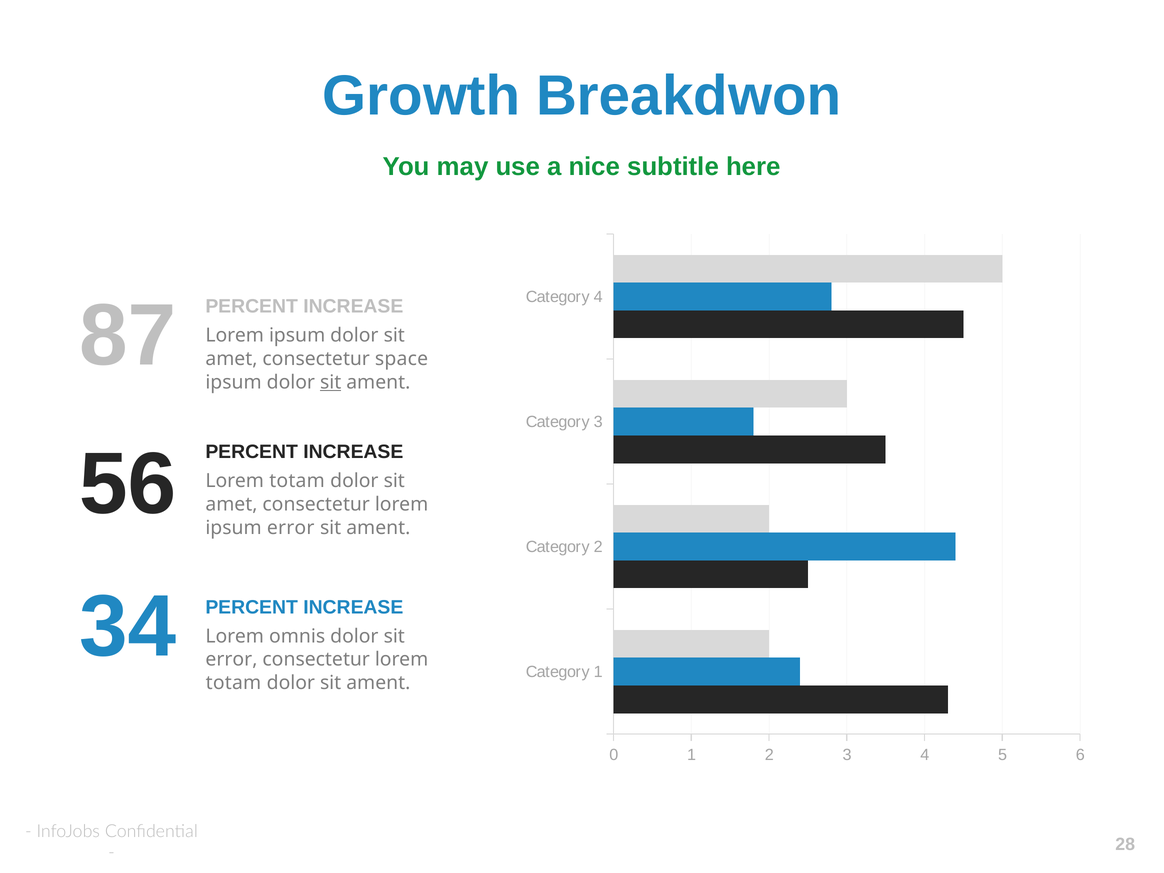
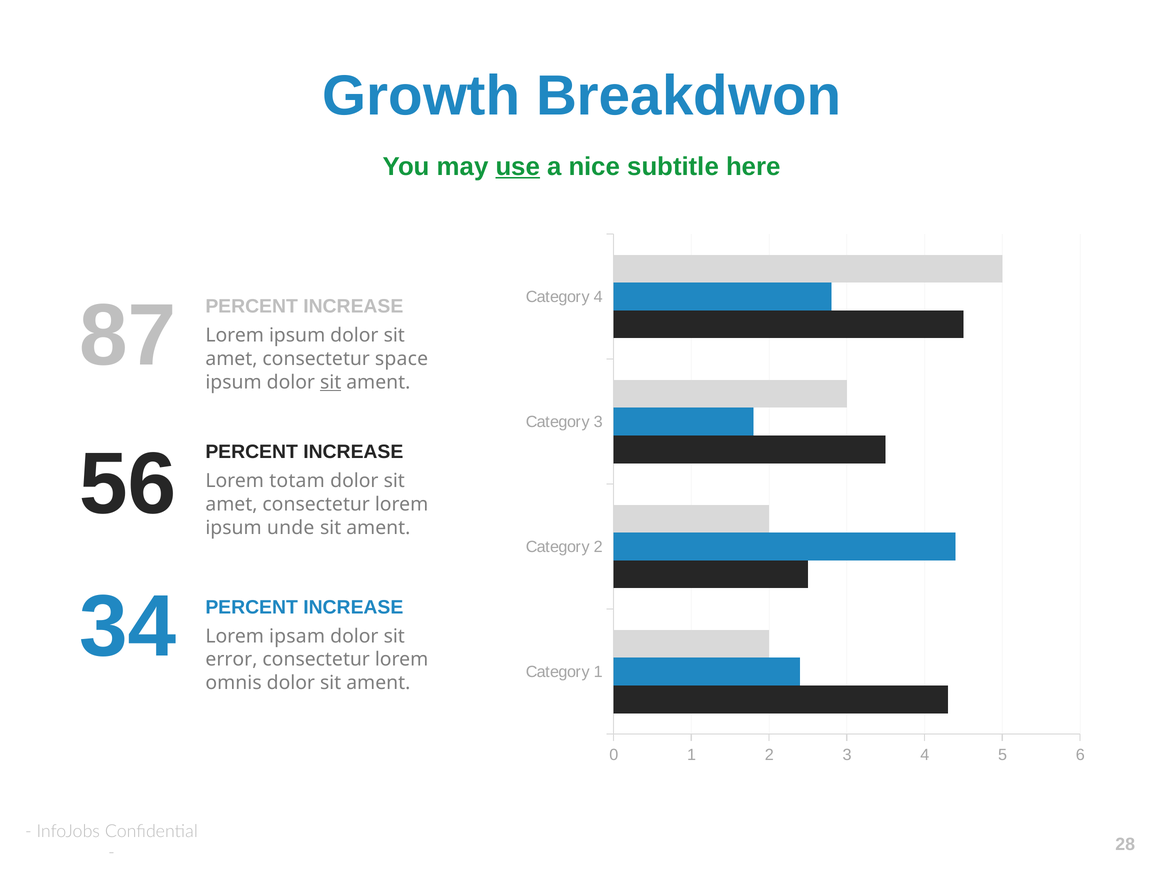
use underline: none -> present
ipsum error: error -> unde
omnis: omnis -> ipsam
totam at (233, 683): totam -> omnis
